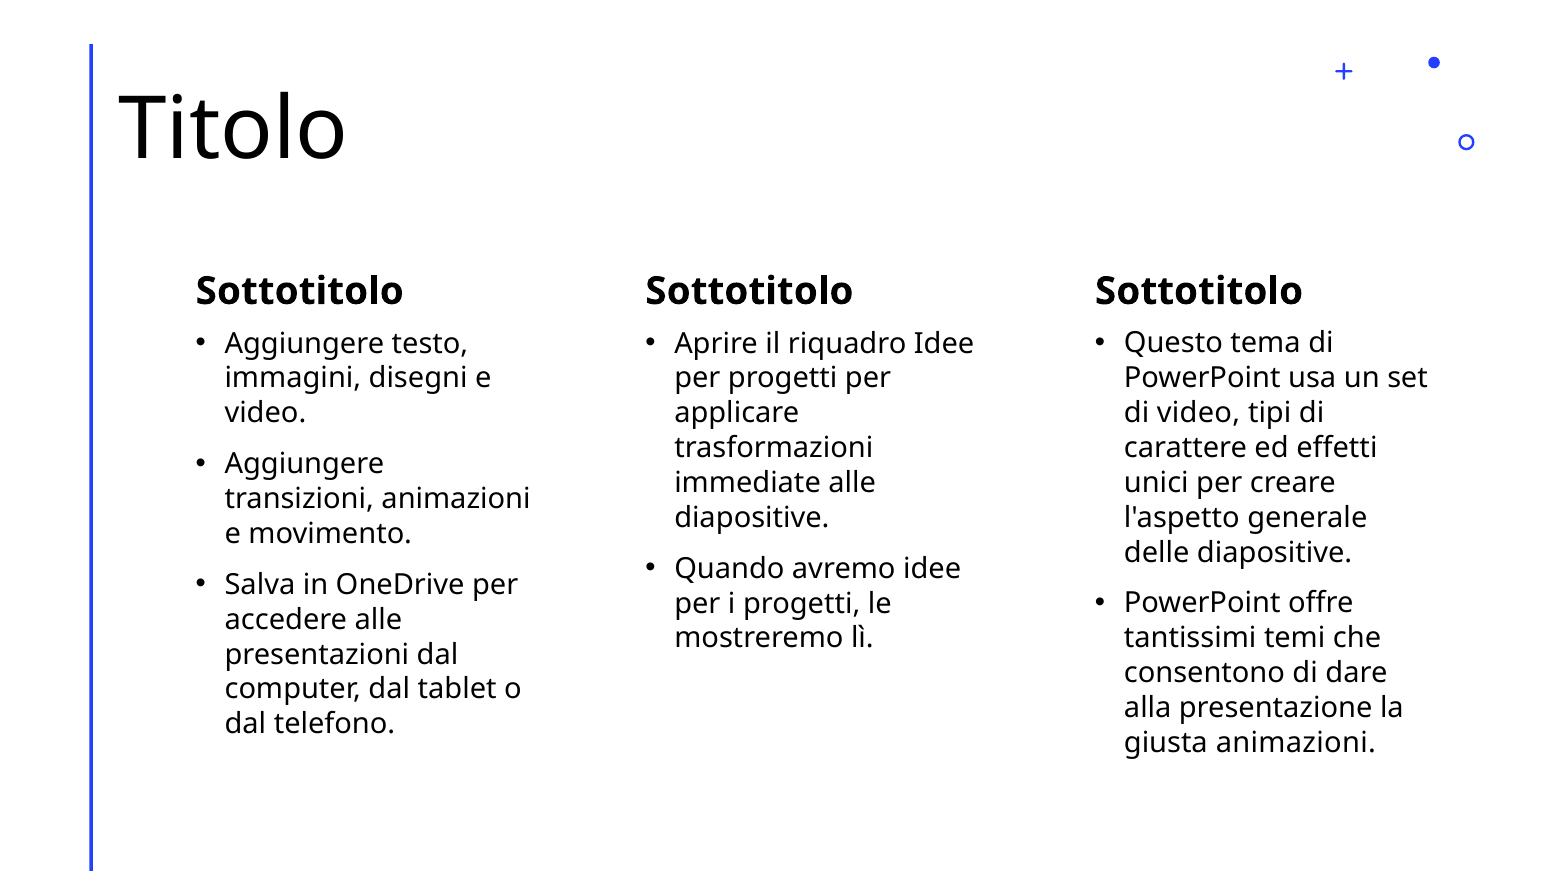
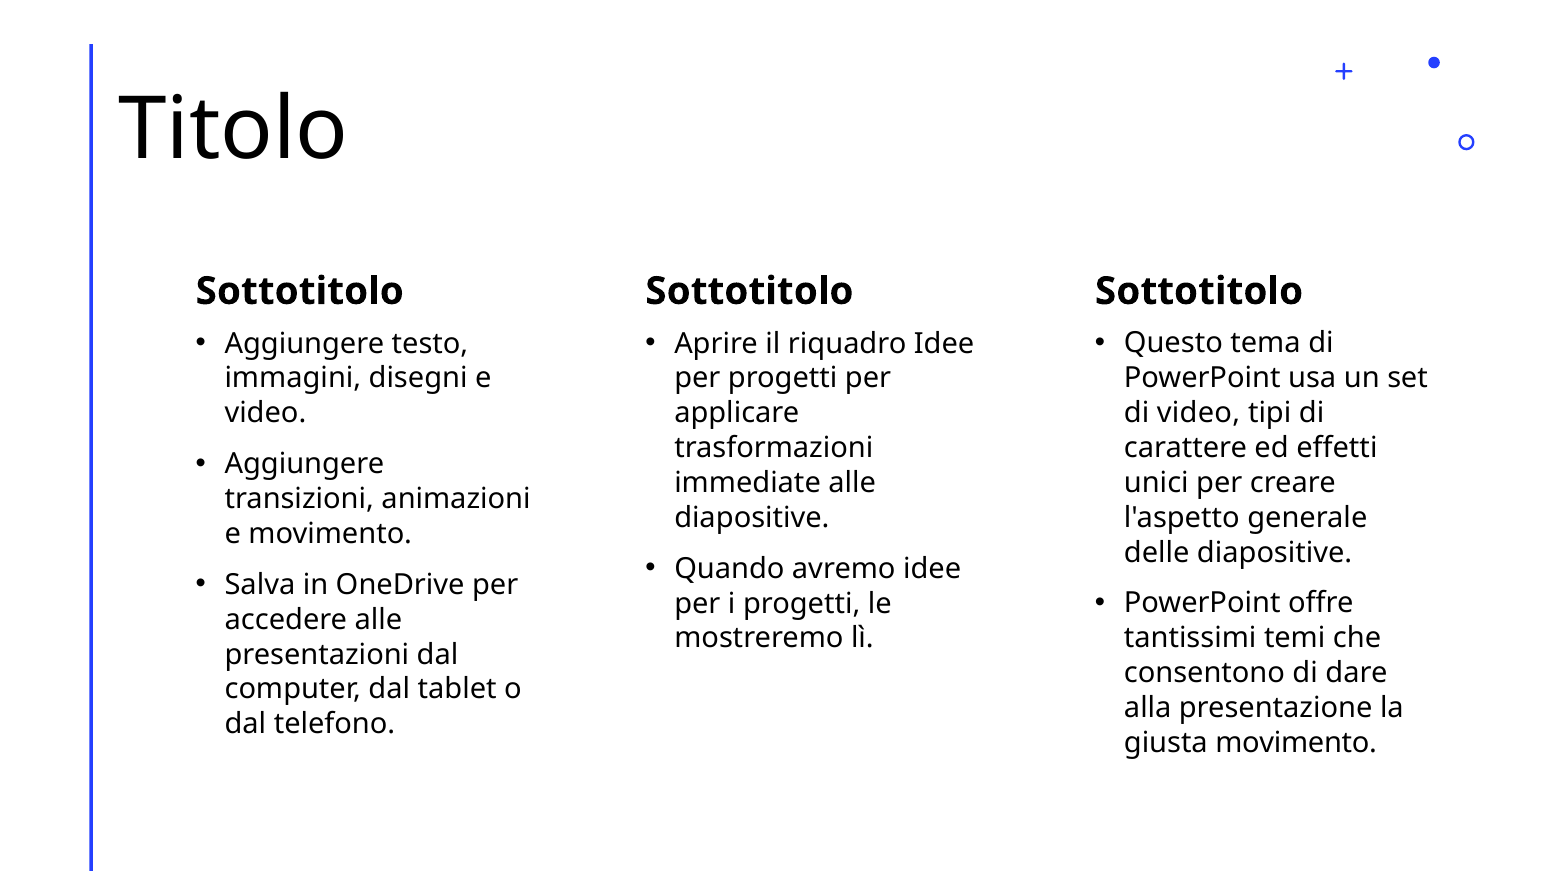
giusta animazioni: animazioni -> movimento
